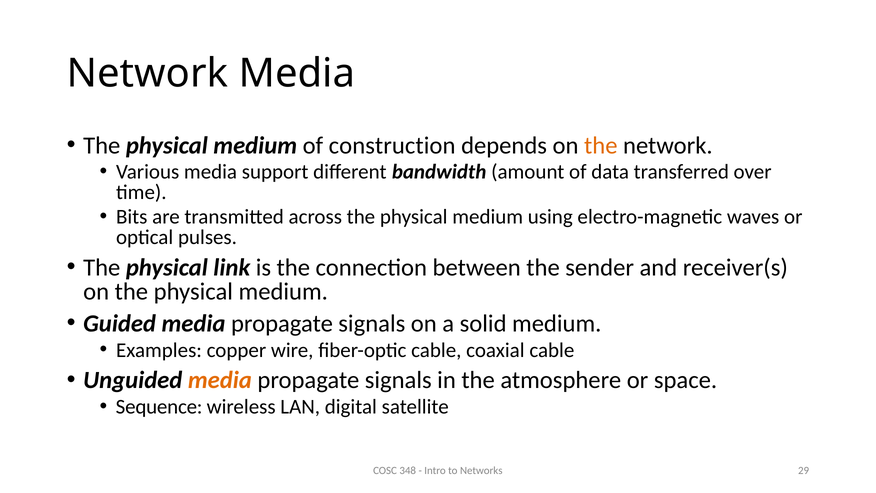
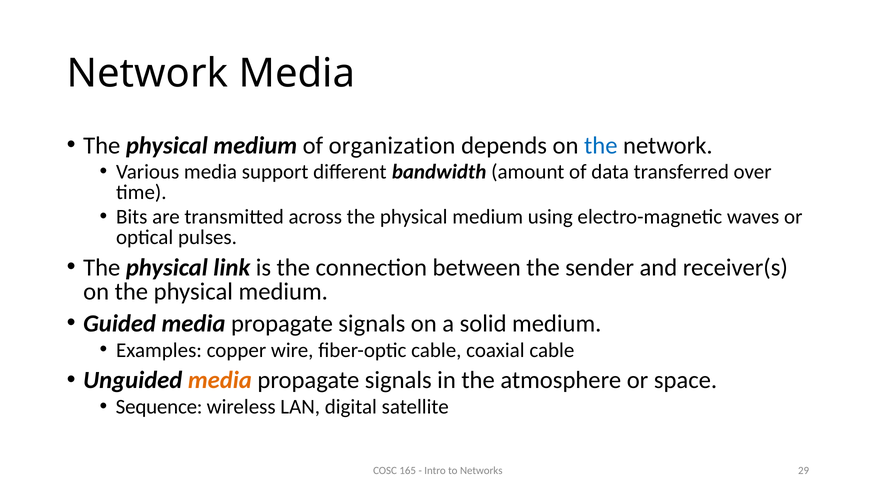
construction: construction -> organization
the at (601, 145) colour: orange -> blue
348: 348 -> 165
